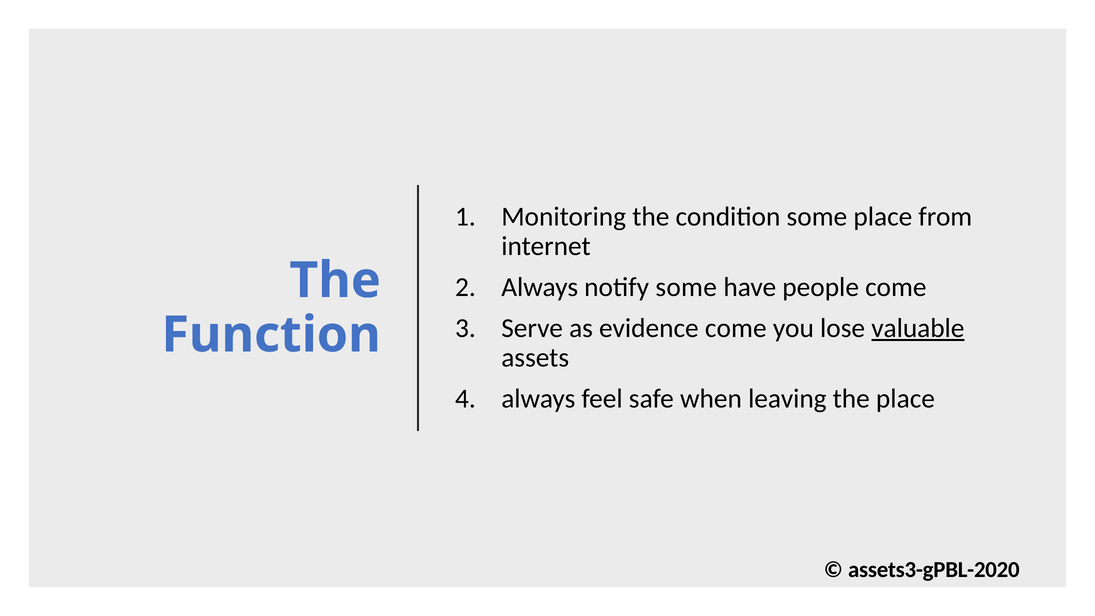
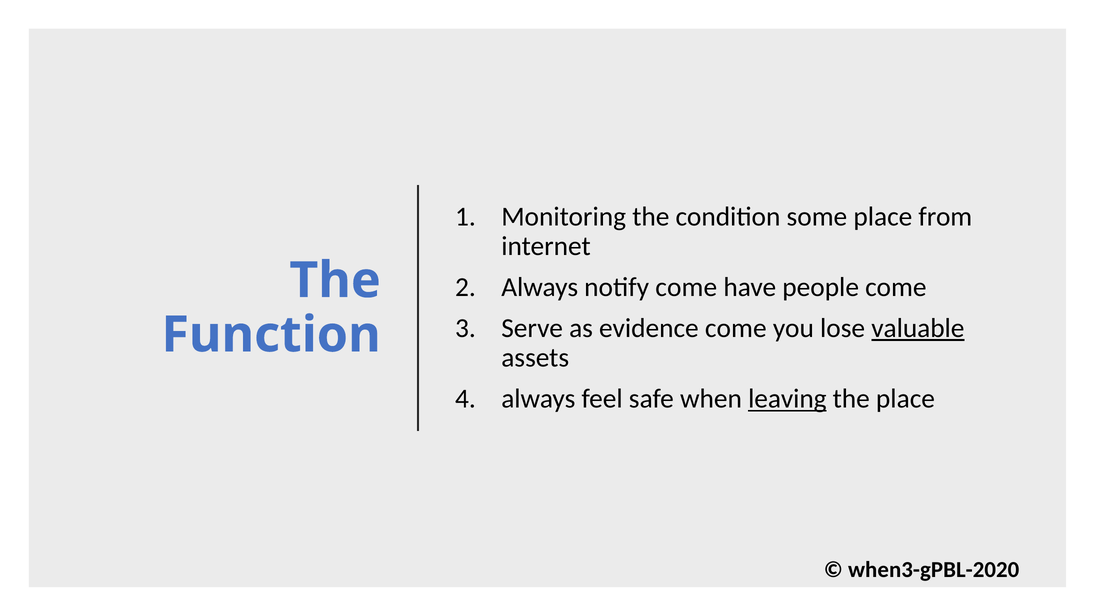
notify some: some -> come
leaving underline: none -> present
assets3-gPBL-2020: assets3-gPBL-2020 -> when3-gPBL-2020
